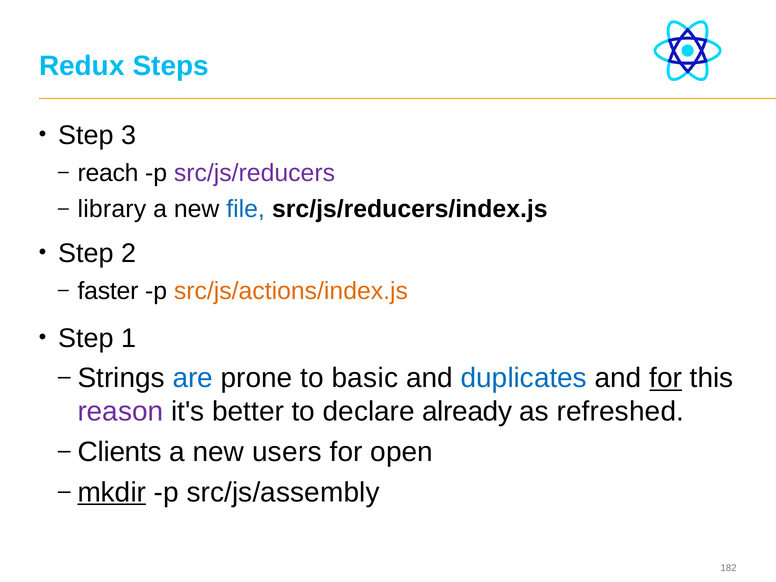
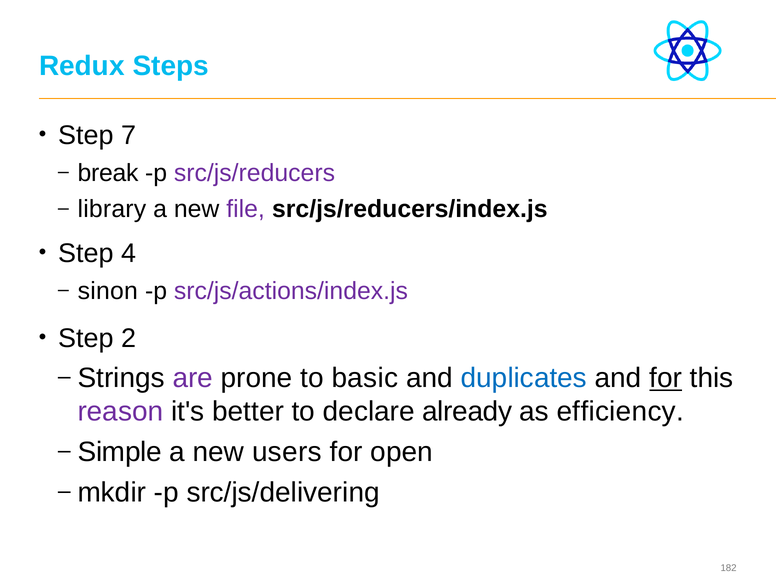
3: 3 -> 7
reach: reach -> break
file colour: blue -> purple
2: 2 -> 4
faster: faster -> sinon
src/js/actions/index.js colour: orange -> purple
1: 1 -> 2
are colour: blue -> purple
refreshed: refreshed -> efficiency
Clients: Clients -> Simple
mkdir underline: present -> none
src/js/assembly: src/js/assembly -> src/js/delivering
